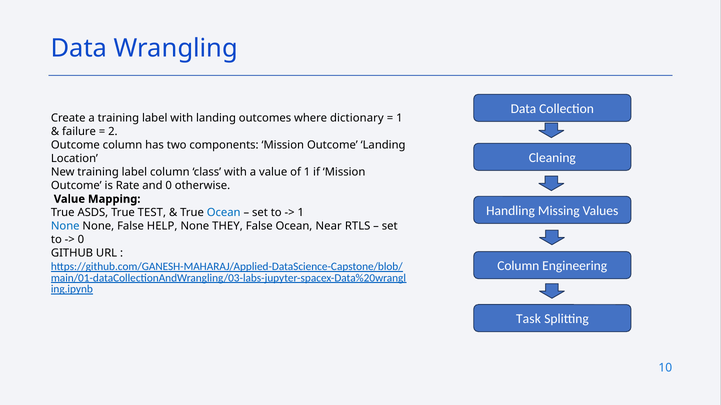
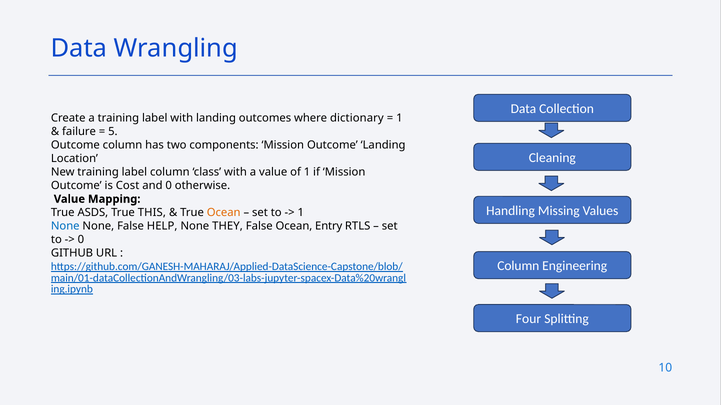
2: 2 -> 5
Rate: Rate -> Cost
TEST: TEST -> THIS
Ocean at (224, 213) colour: blue -> orange
Near: Near -> Entry
Task: Task -> Four
